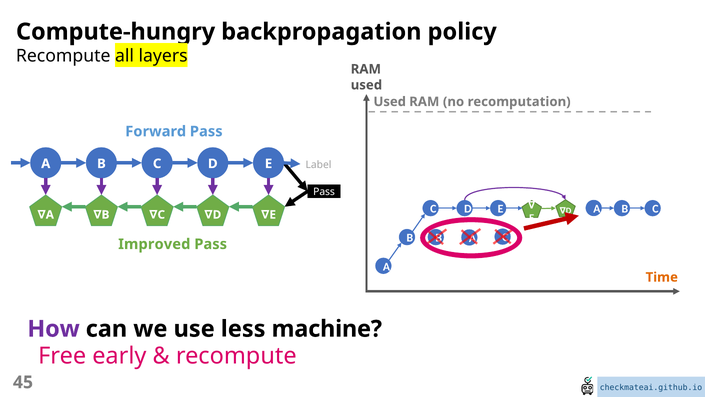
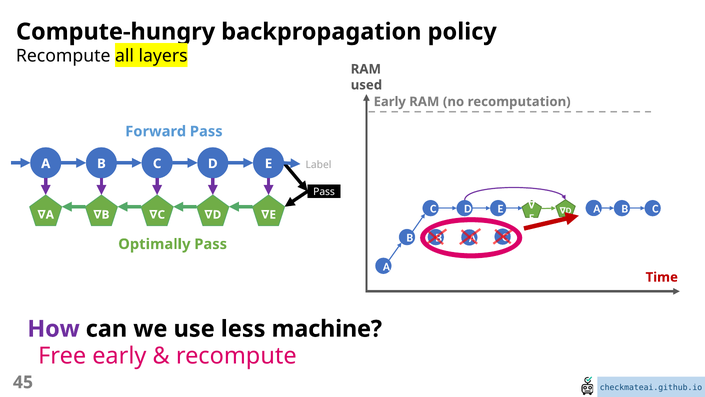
Used at (390, 102): Used -> Early
Improved: Improved -> Optimally
Time colour: orange -> red
